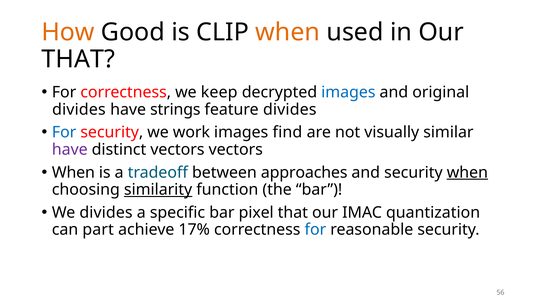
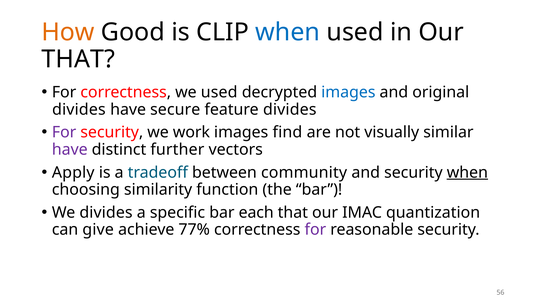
when at (288, 32) colour: orange -> blue
we keep: keep -> used
strings: strings -> secure
For at (64, 132) colour: blue -> purple
distinct vectors: vectors -> further
When at (73, 173): When -> Apply
approaches: approaches -> community
similarity underline: present -> none
pixel: pixel -> each
part: part -> give
17%: 17% -> 77%
for at (315, 230) colour: blue -> purple
